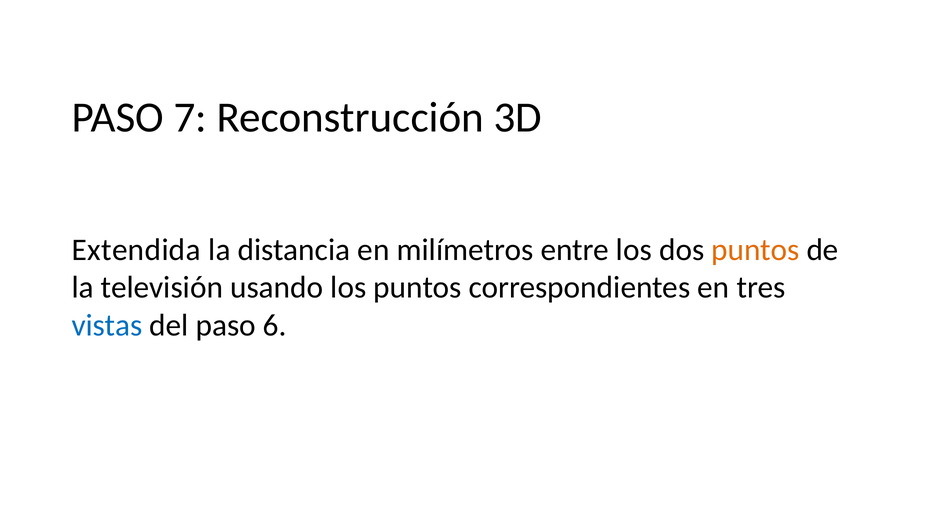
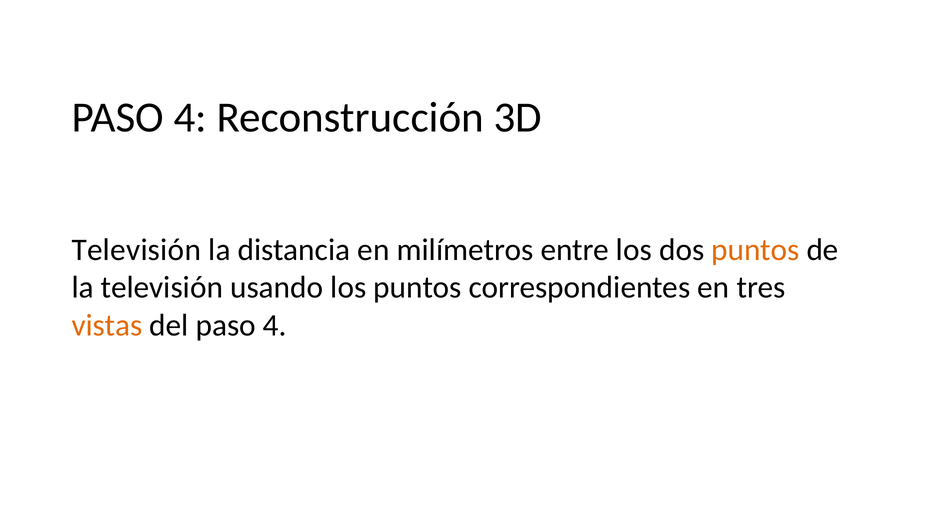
7 at (190, 118): 7 -> 4
Extendida at (136, 250): Extendida -> Televisión
vistas colour: blue -> orange
del paso 6: 6 -> 4
